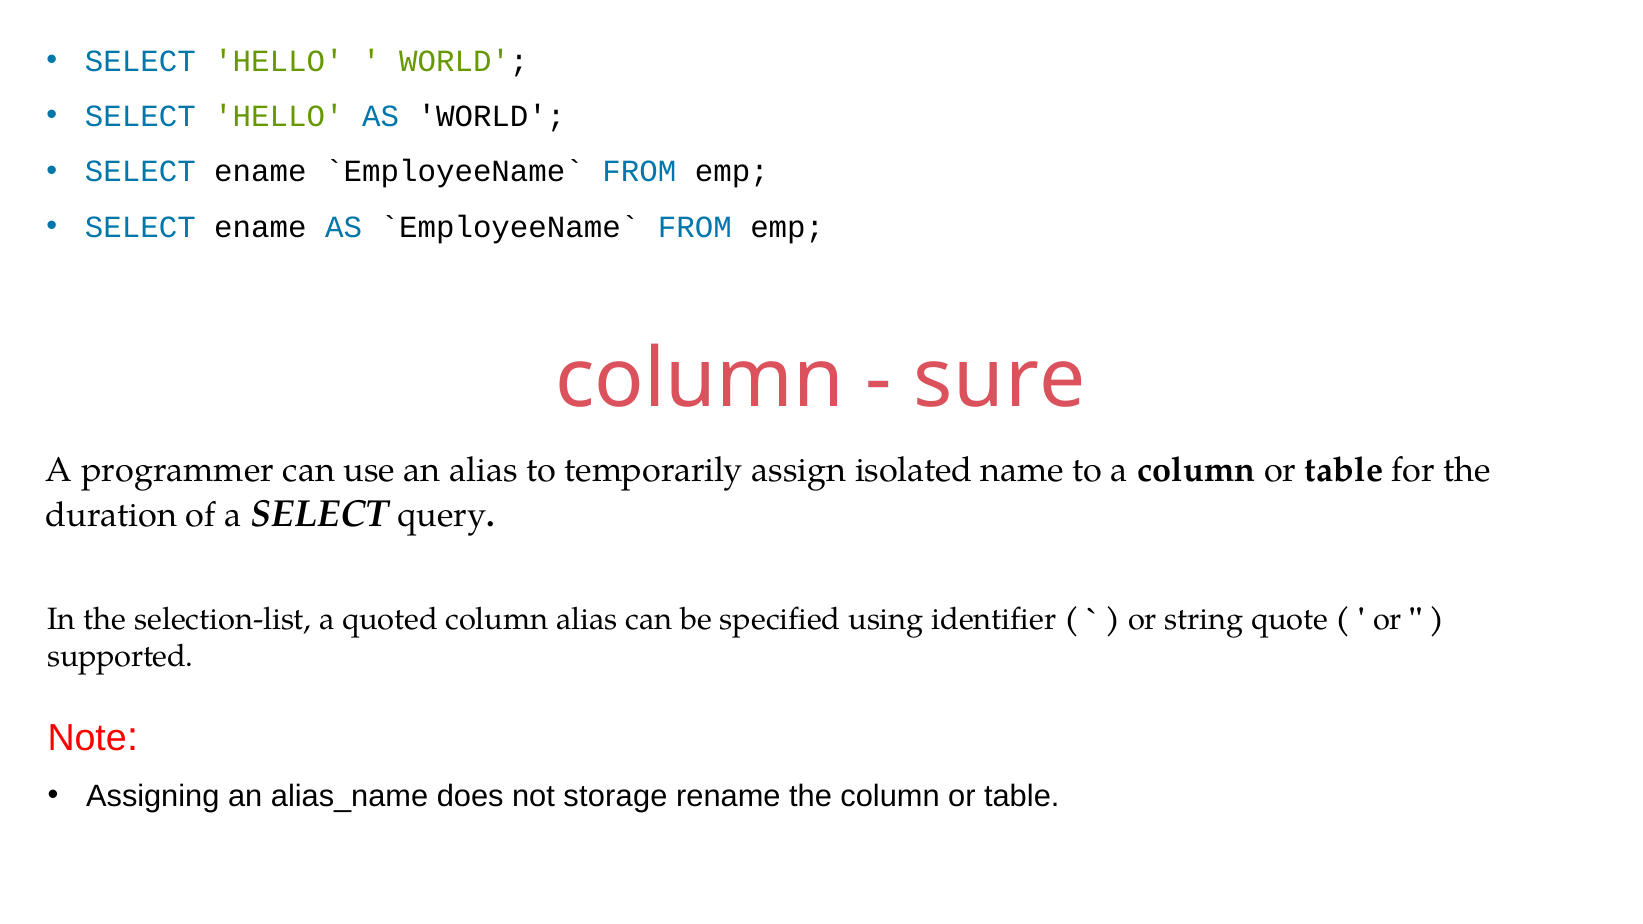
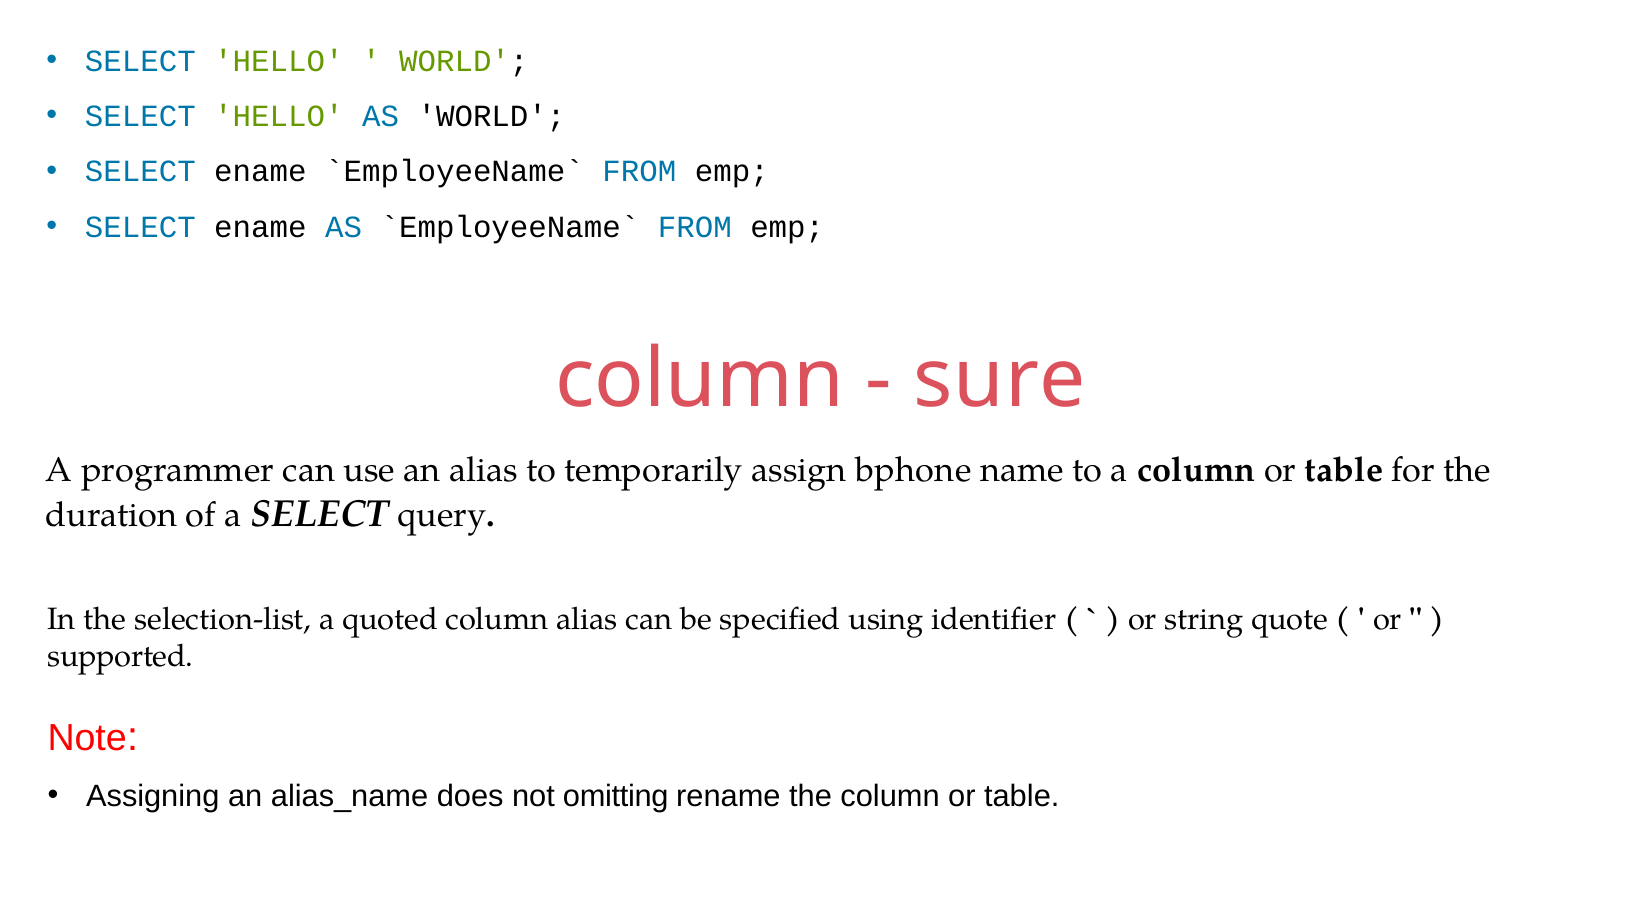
isolated: isolated -> bphone
storage: storage -> omitting
